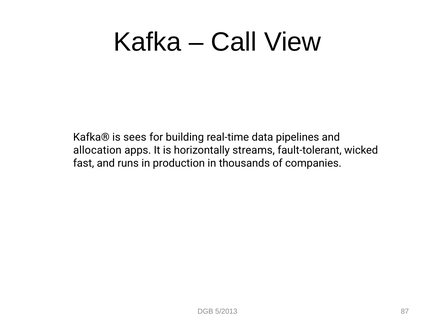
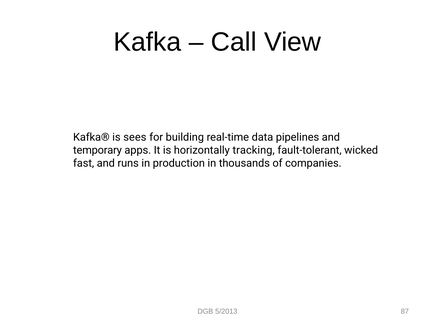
allocation: allocation -> temporary
streams: streams -> tracking
